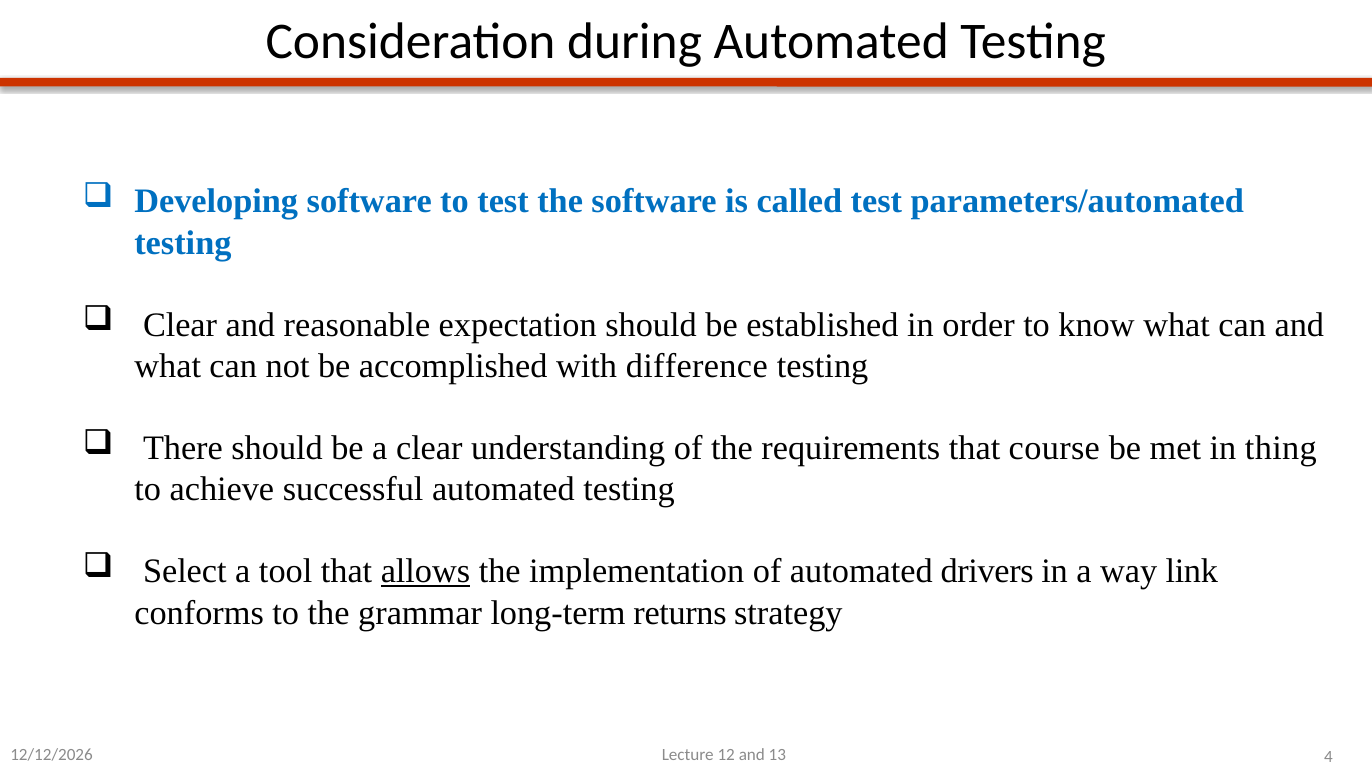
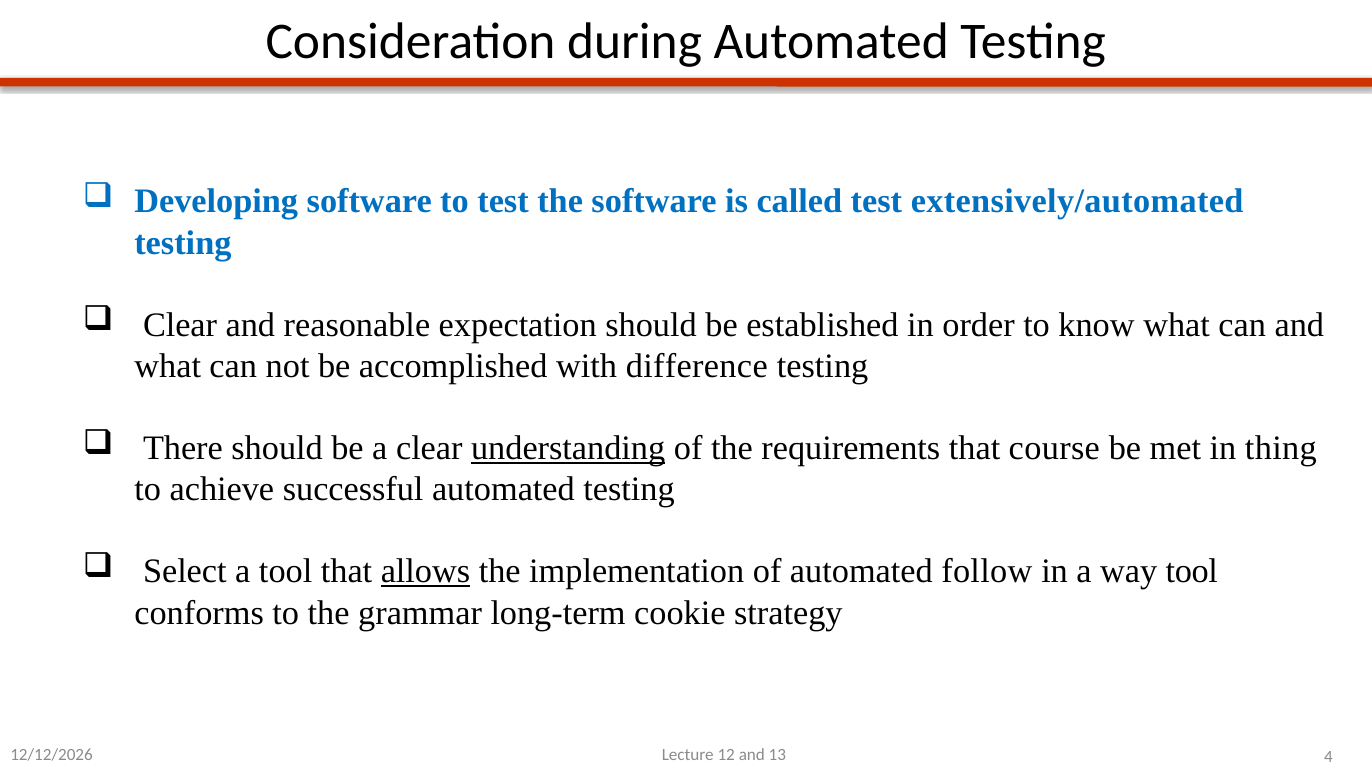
parameters/automated: parameters/automated -> extensively/automated
understanding underline: none -> present
drivers: drivers -> follow
way link: link -> tool
returns: returns -> cookie
